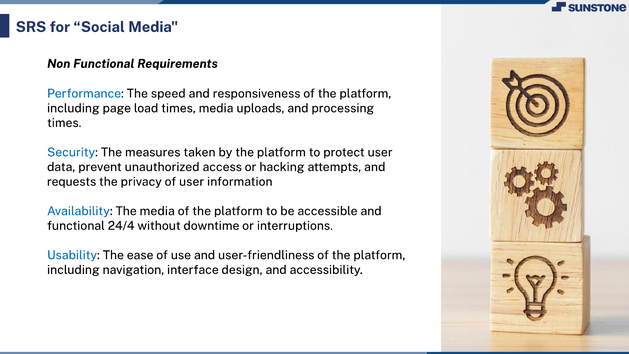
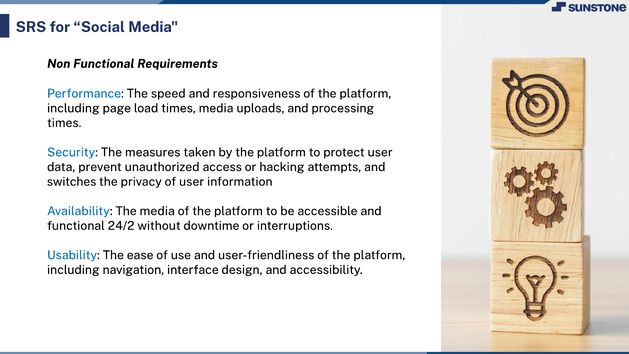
requests: requests -> switches
24/4: 24/4 -> 24/2
